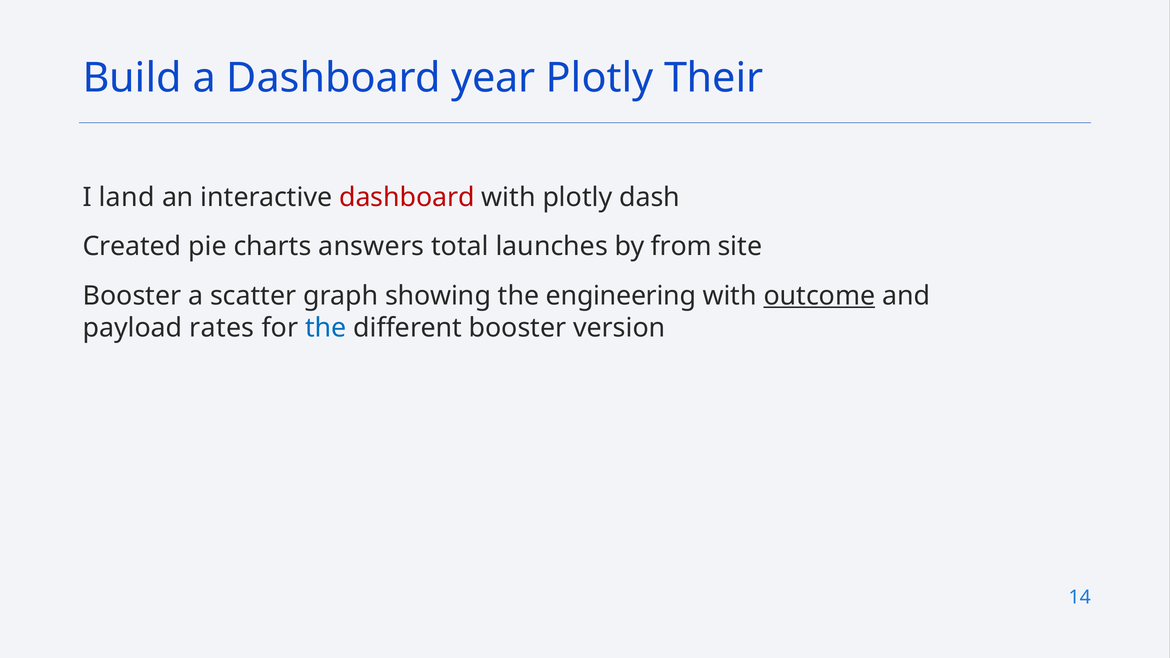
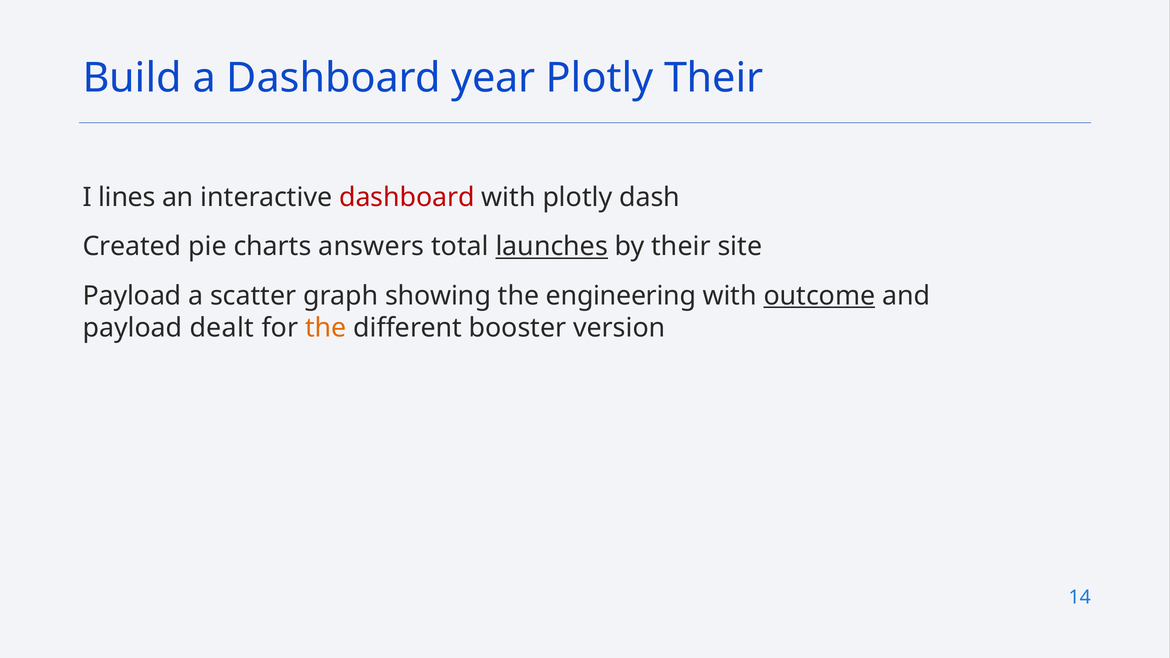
land: land -> lines
launches underline: none -> present
by from: from -> their
Booster at (132, 296): Booster -> Payload
rates: rates -> dealt
the at (326, 328) colour: blue -> orange
